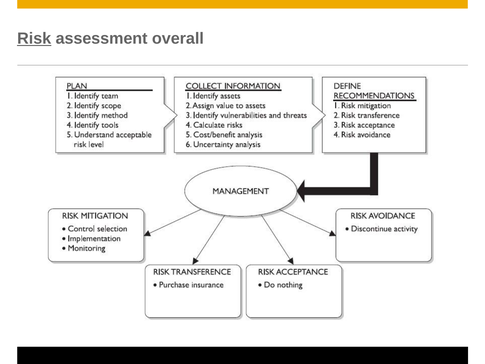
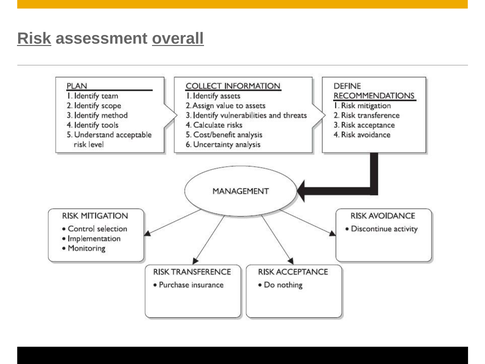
overall underline: none -> present
